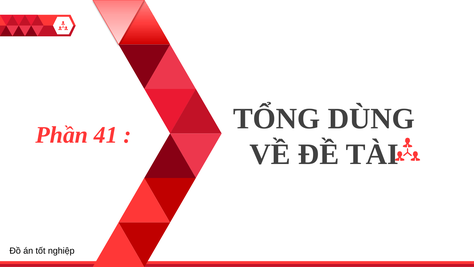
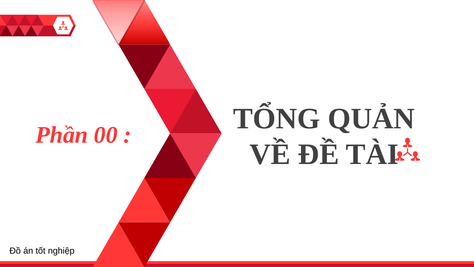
DÙNG: DÙNG -> QUẢN
41: 41 -> 00
